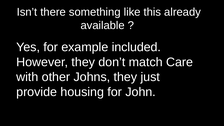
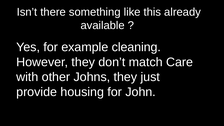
included: included -> cleaning
